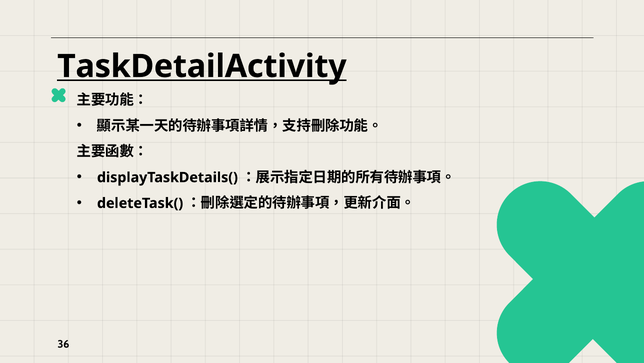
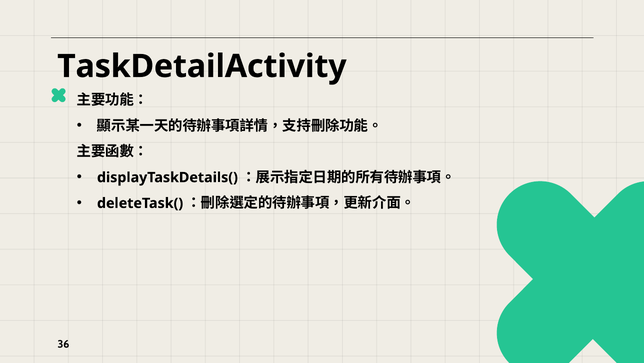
TaskDetailActivity underline: present -> none
